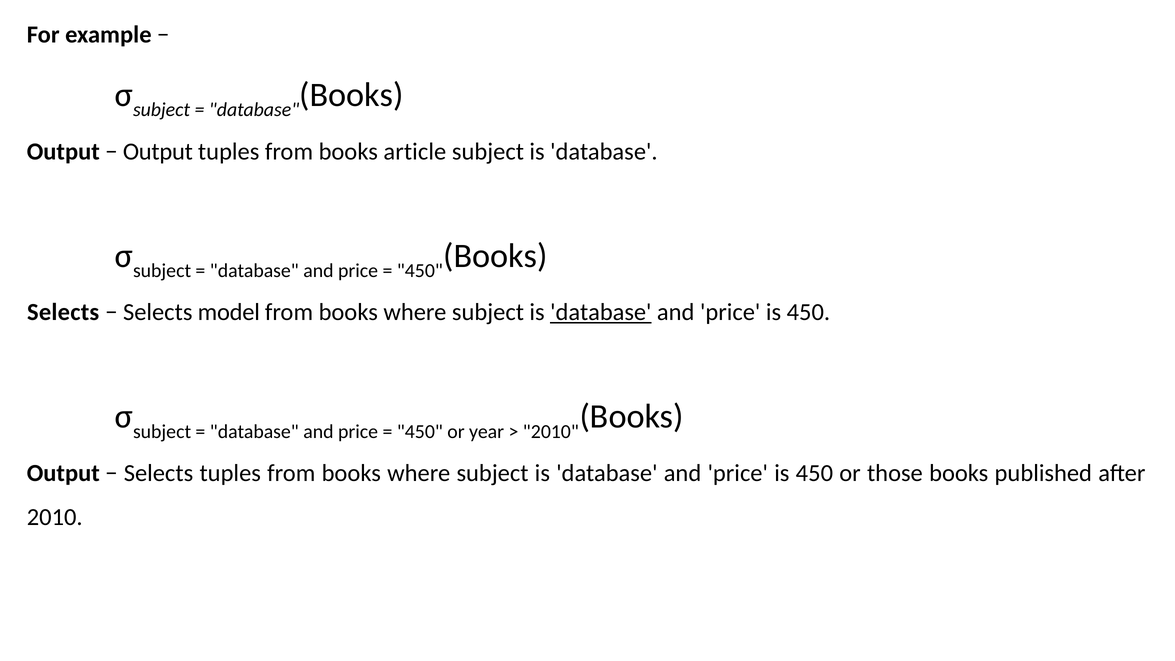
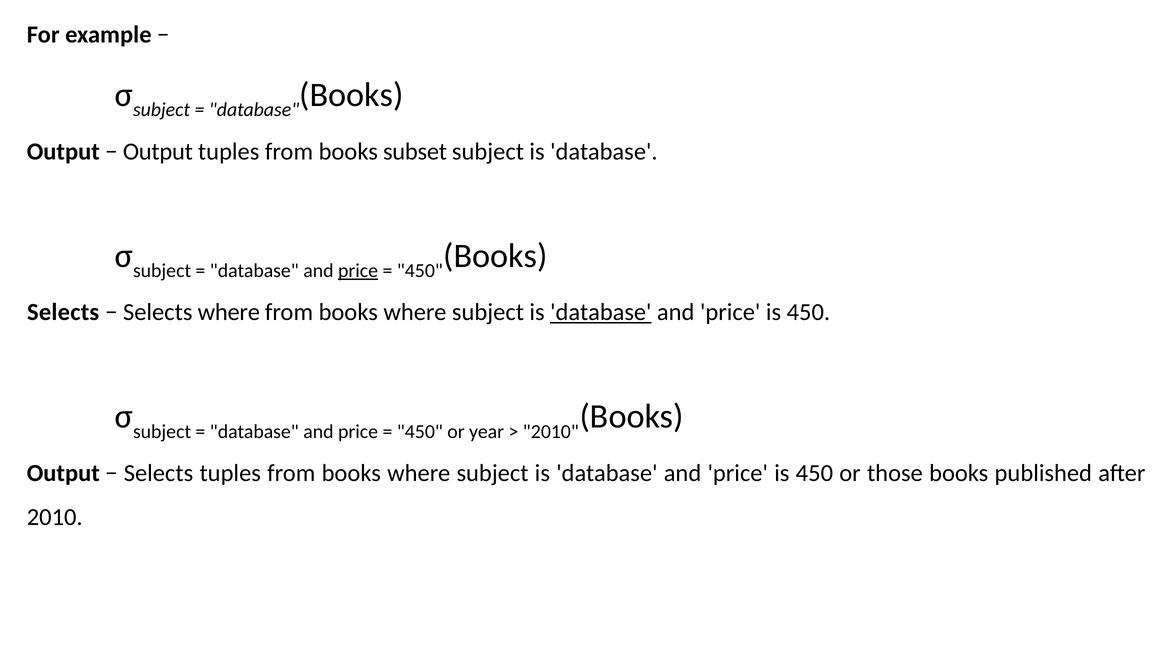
article: article -> subset
price at (358, 271) underline: none -> present
Selects model: model -> where
